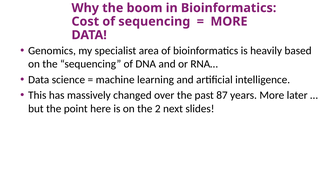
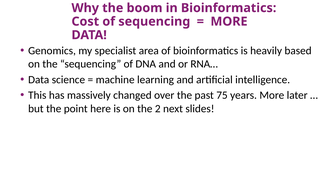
87: 87 -> 75
